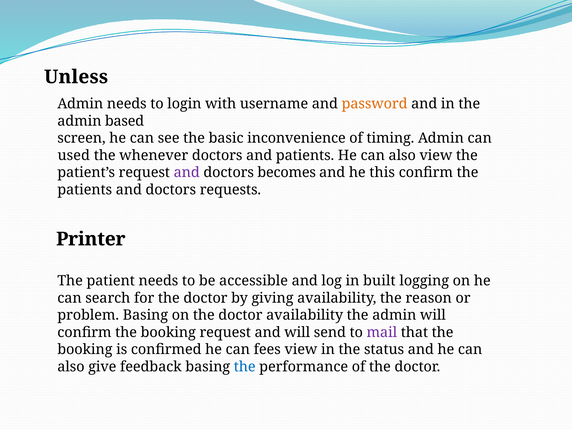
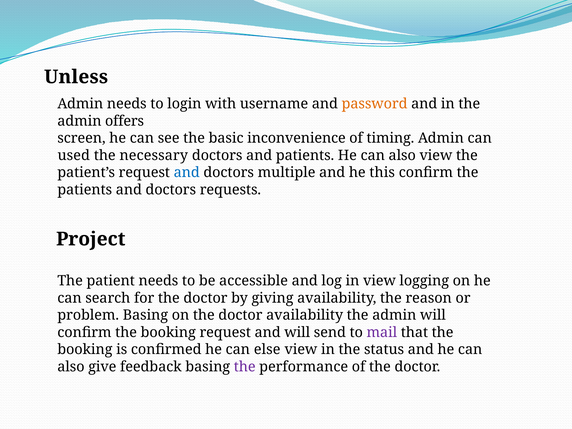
based: based -> offers
whenever: whenever -> necessary
and at (187, 172) colour: purple -> blue
becomes: becomes -> multiple
Printer: Printer -> Project
in built: built -> view
fees: fees -> else
the at (245, 367) colour: blue -> purple
